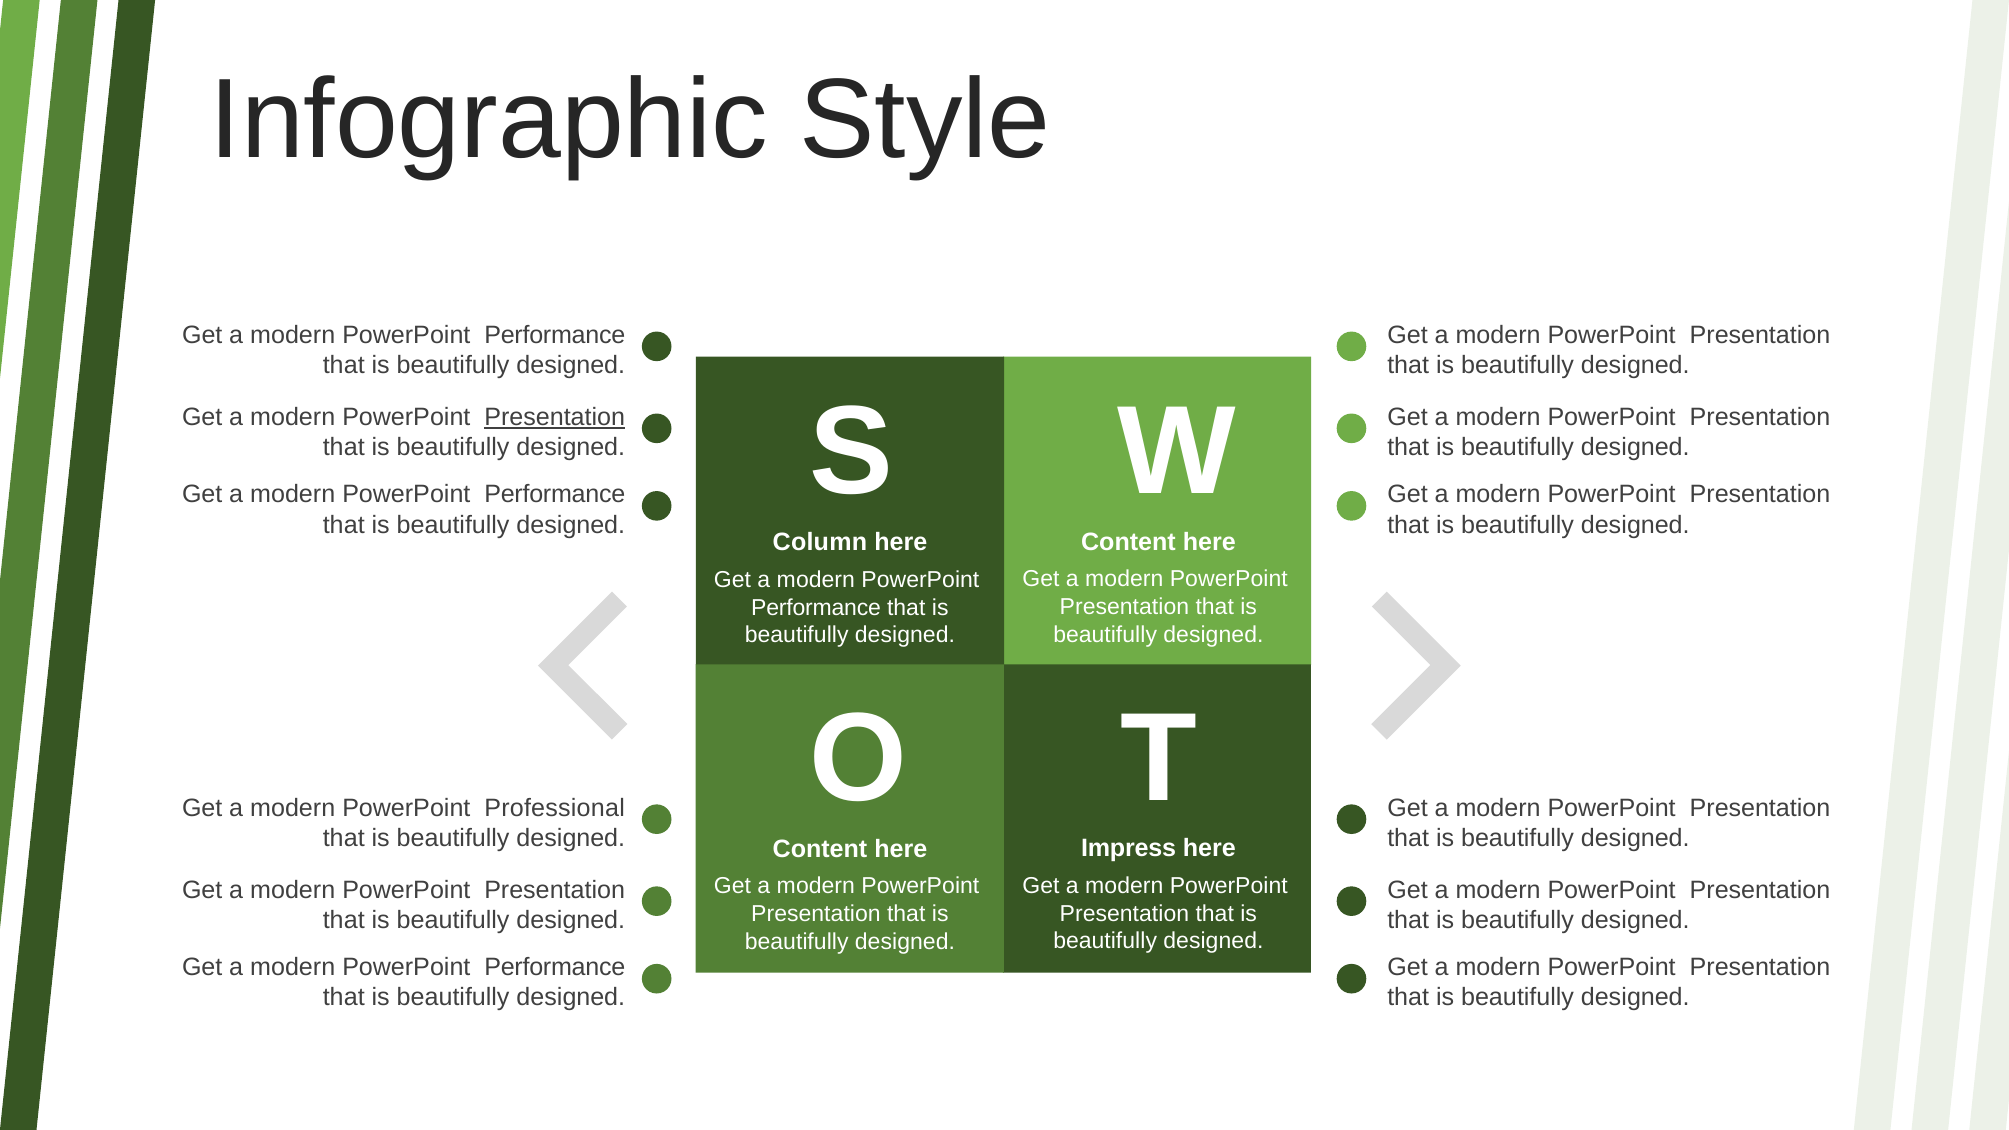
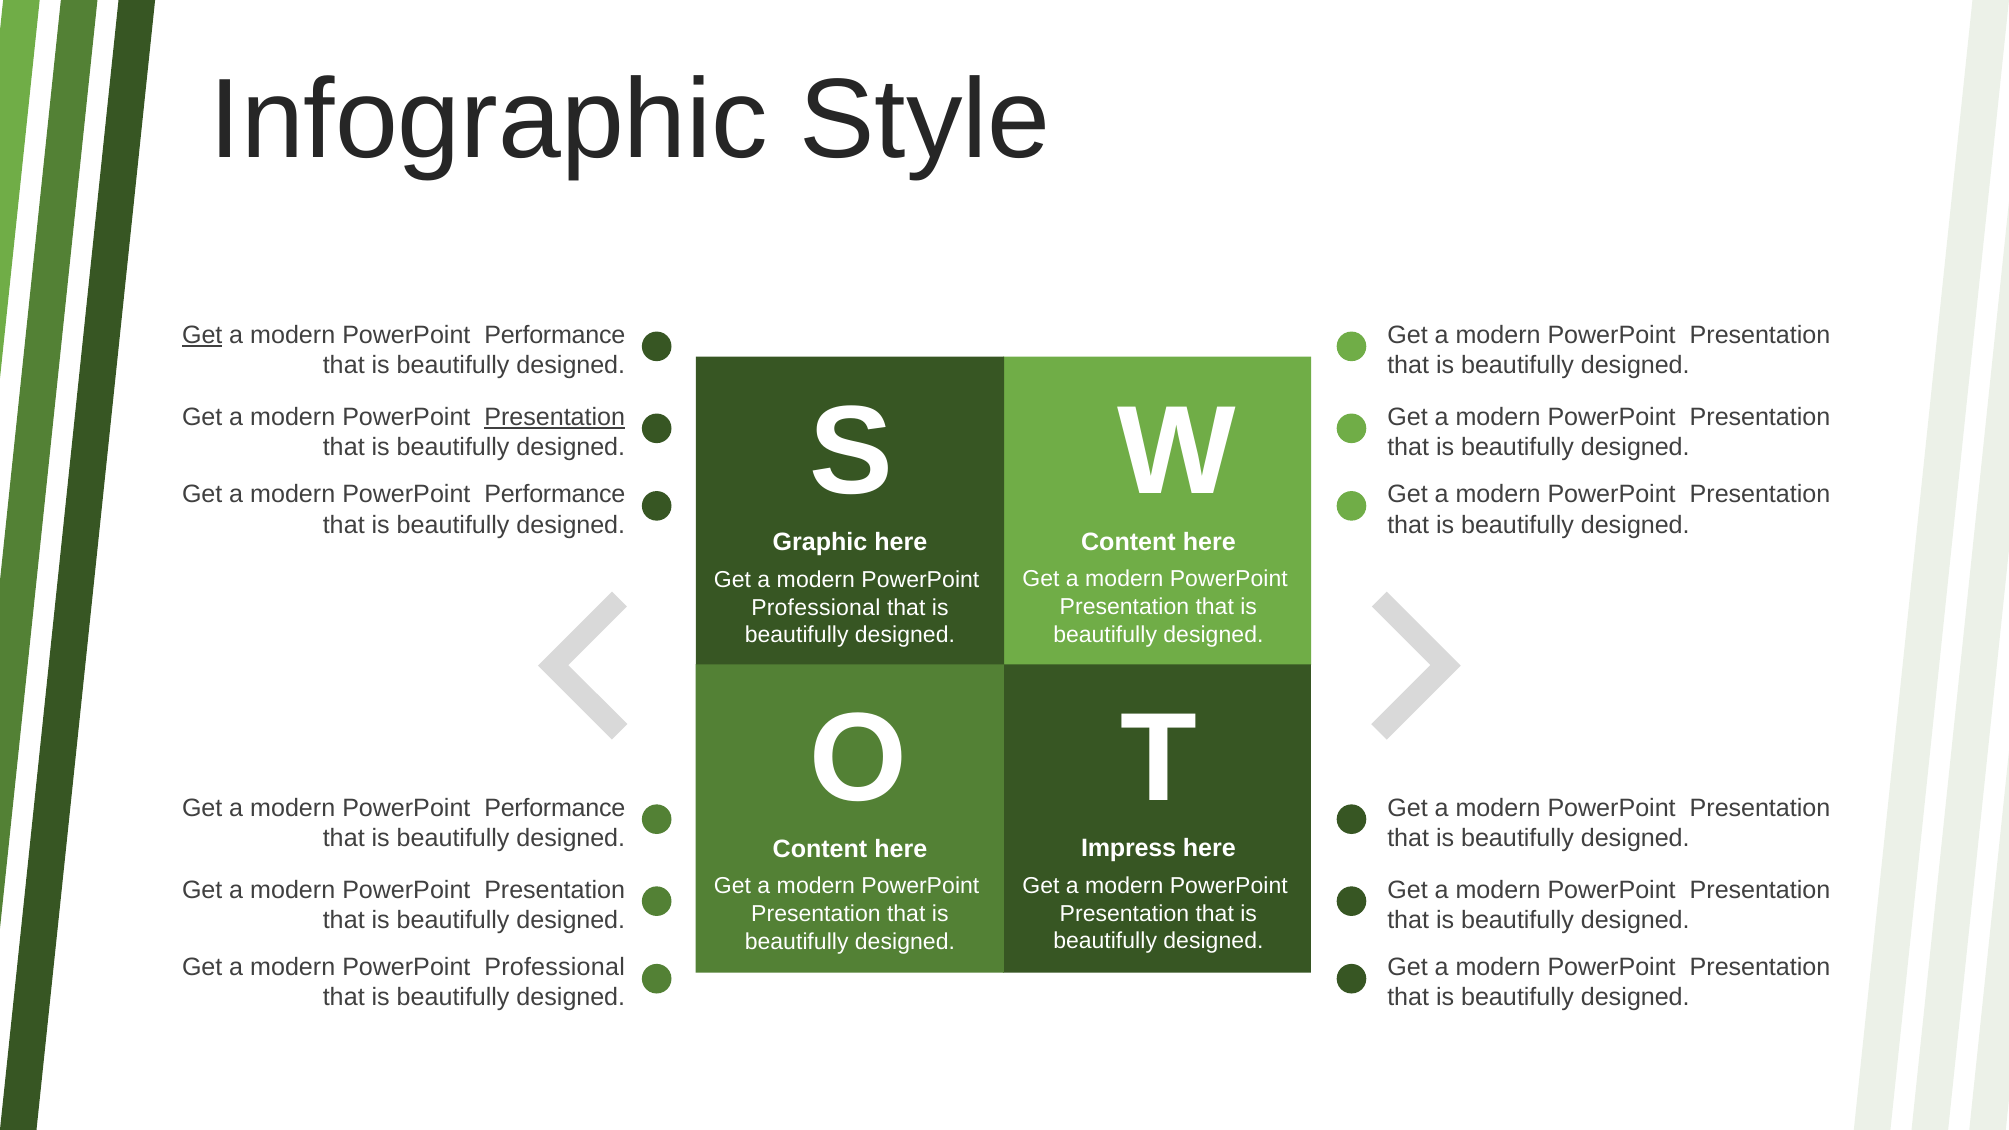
Get at (202, 335) underline: none -> present
Column: Column -> Graphic
Performance at (816, 607): Performance -> Professional
Professional at (555, 808): Professional -> Performance
Performance at (555, 967): Performance -> Professional
